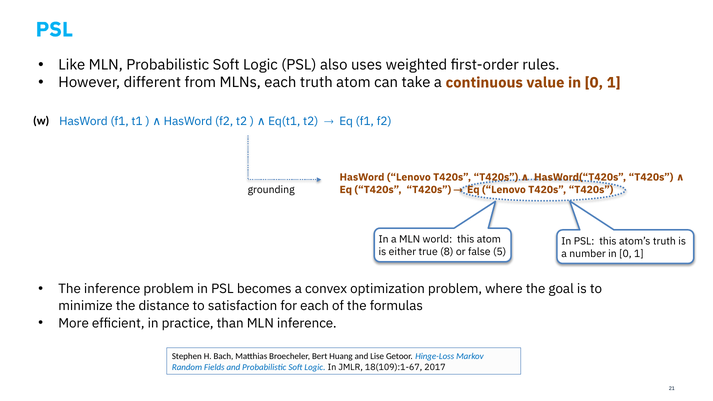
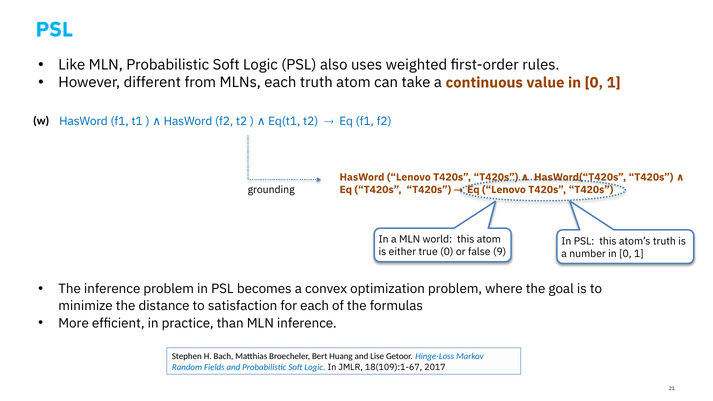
true 8: 8 -> 0
5: 5 -> 9
